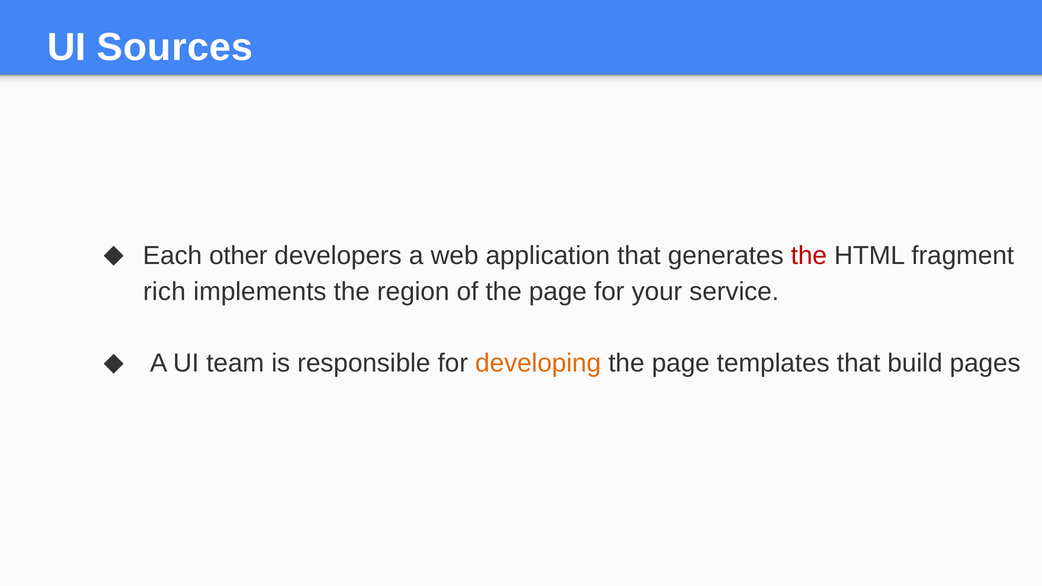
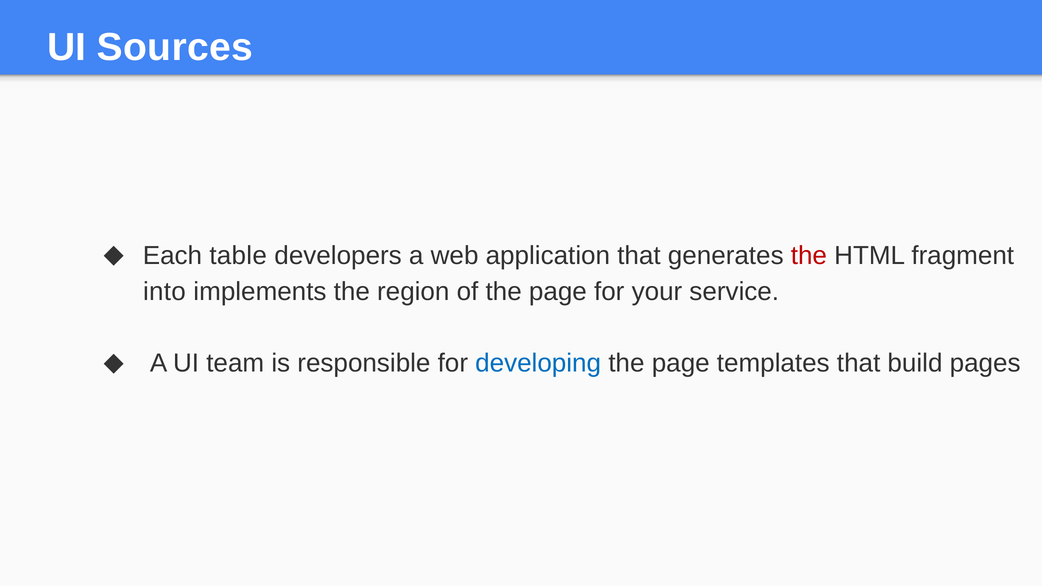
other: other -> table
rich: rich -> into
developing colour: orange -> blue
